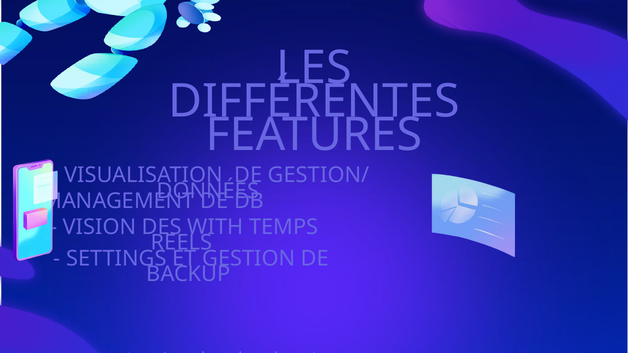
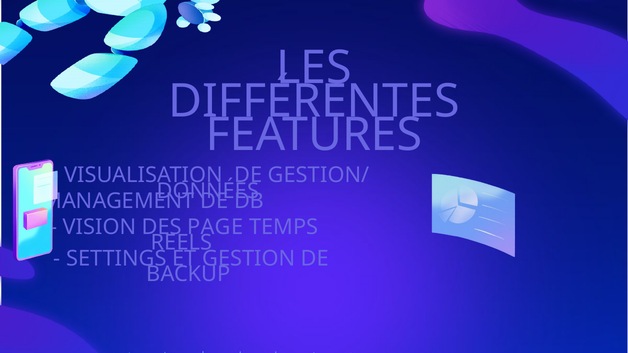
WITH: WITH -> PAGE
